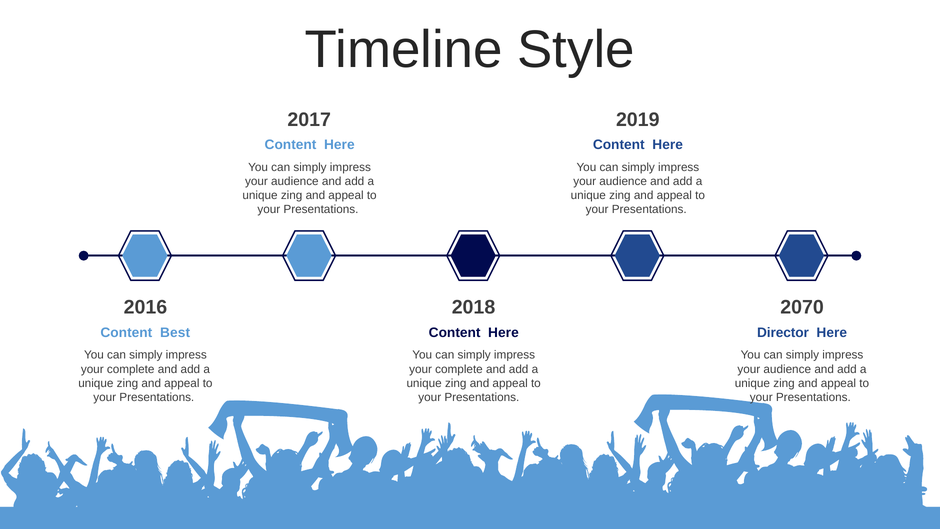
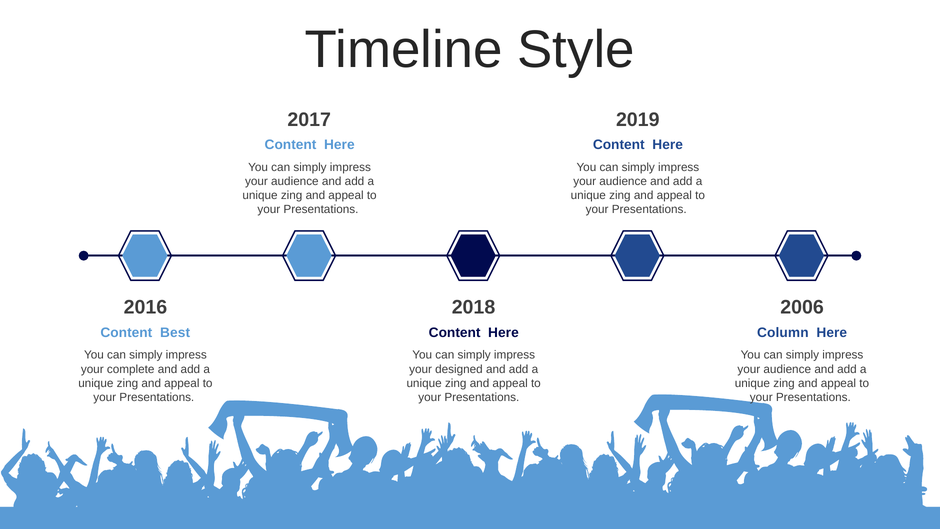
2070: 2070 -> 2006
Director: Director -> Column
complete at (459, 369): complete -> designed
